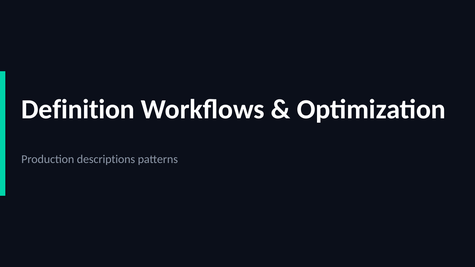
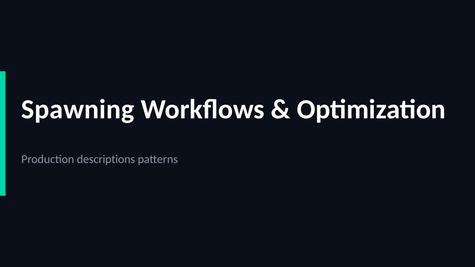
Definition: Definition -> Spawning
